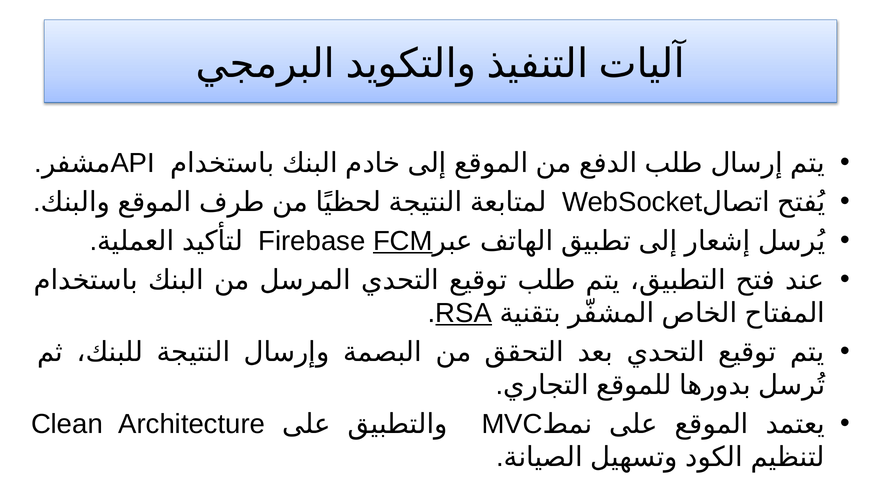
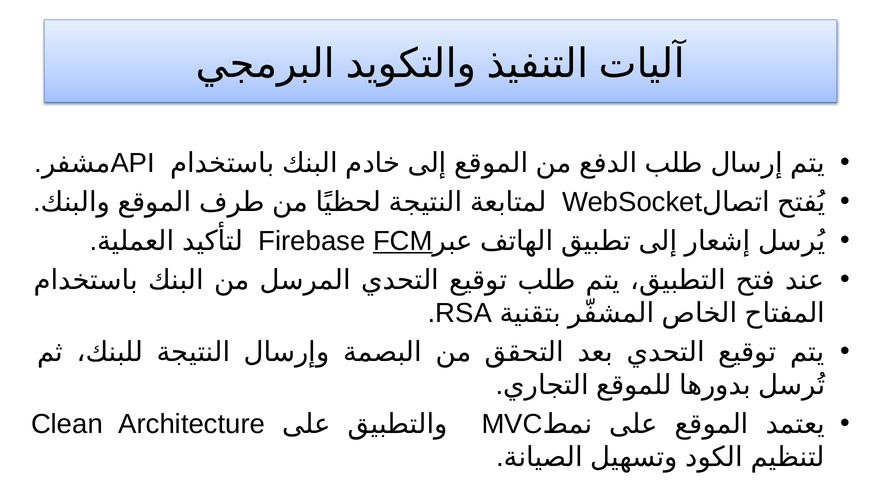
RSA underline: present -> none
